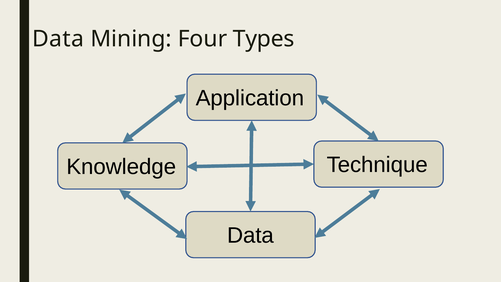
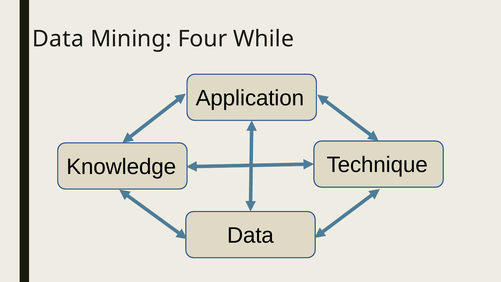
Types: Types -> While
